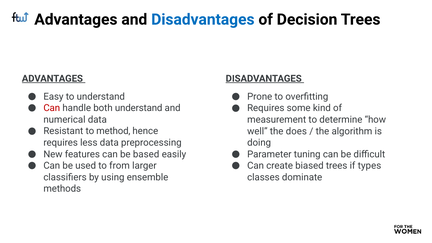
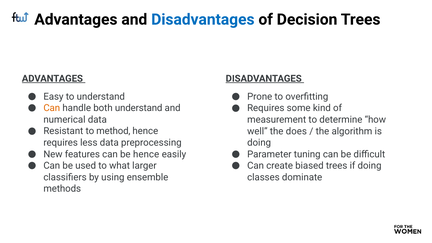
Can at (52, 108) colour: red -> orange
be based: based -> hence
from: from -> what
if types: types -> doing
